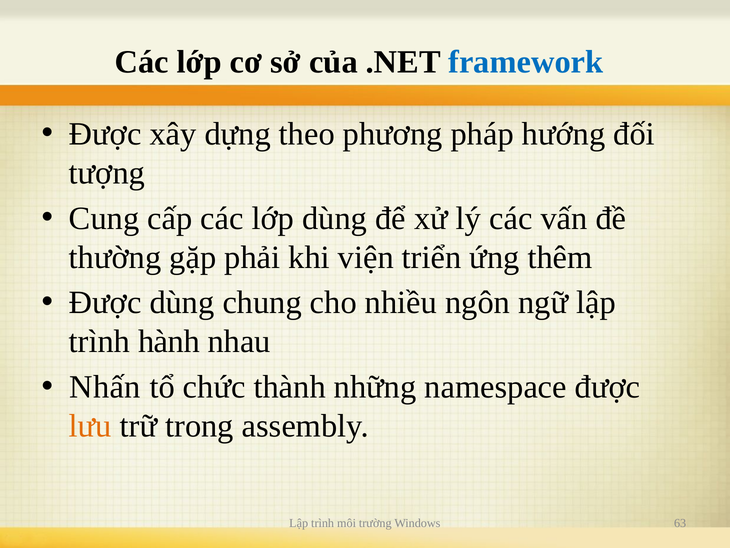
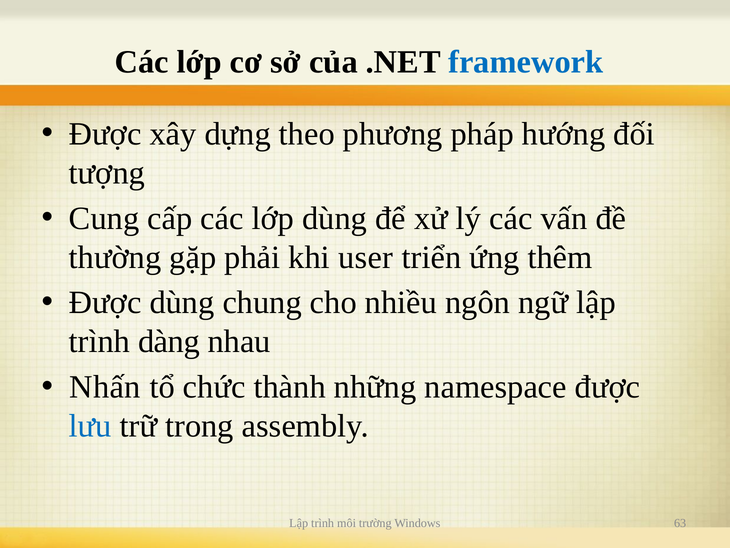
viện: viện -> user
hành: hành -> dàng
lưu colour: orange -> blue
